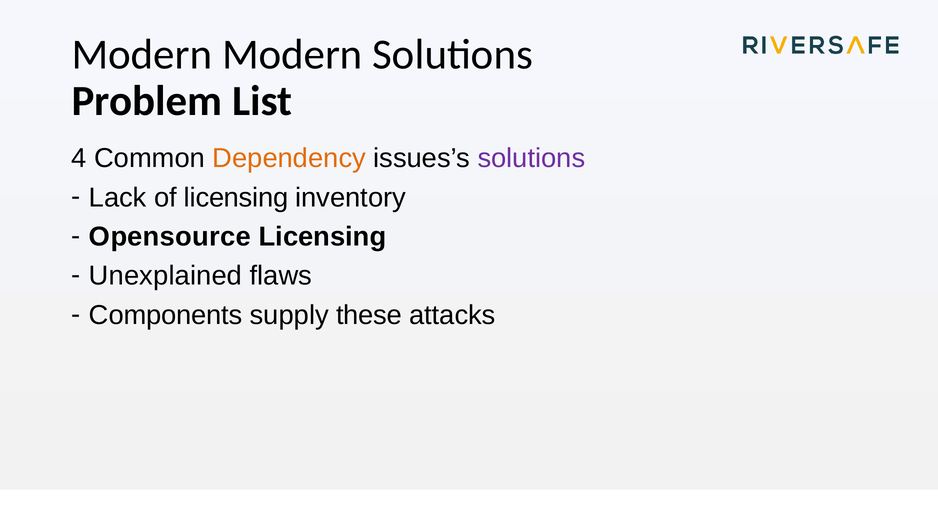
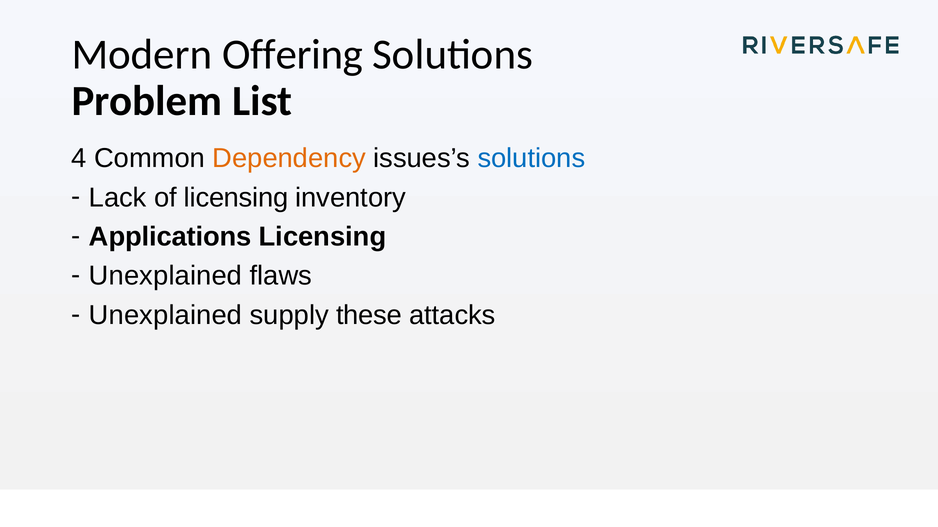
Modern Modern: Modern -> Offering
solutions at (531, 158) colour: purple -> blue
Opensource: Opensource -> Applications
Components at (166, 316): Components -> Unexplained
